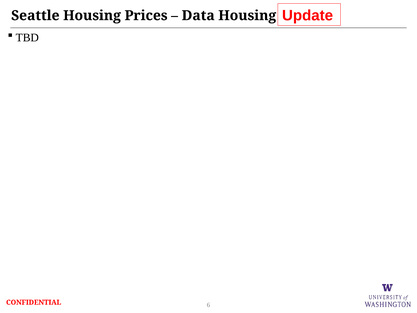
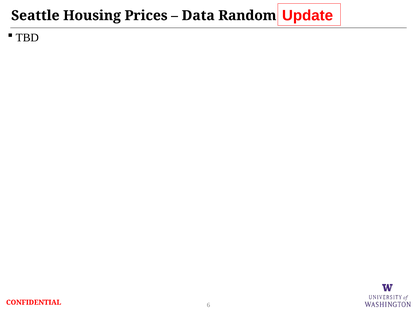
Data Housing: Housing -> Random
